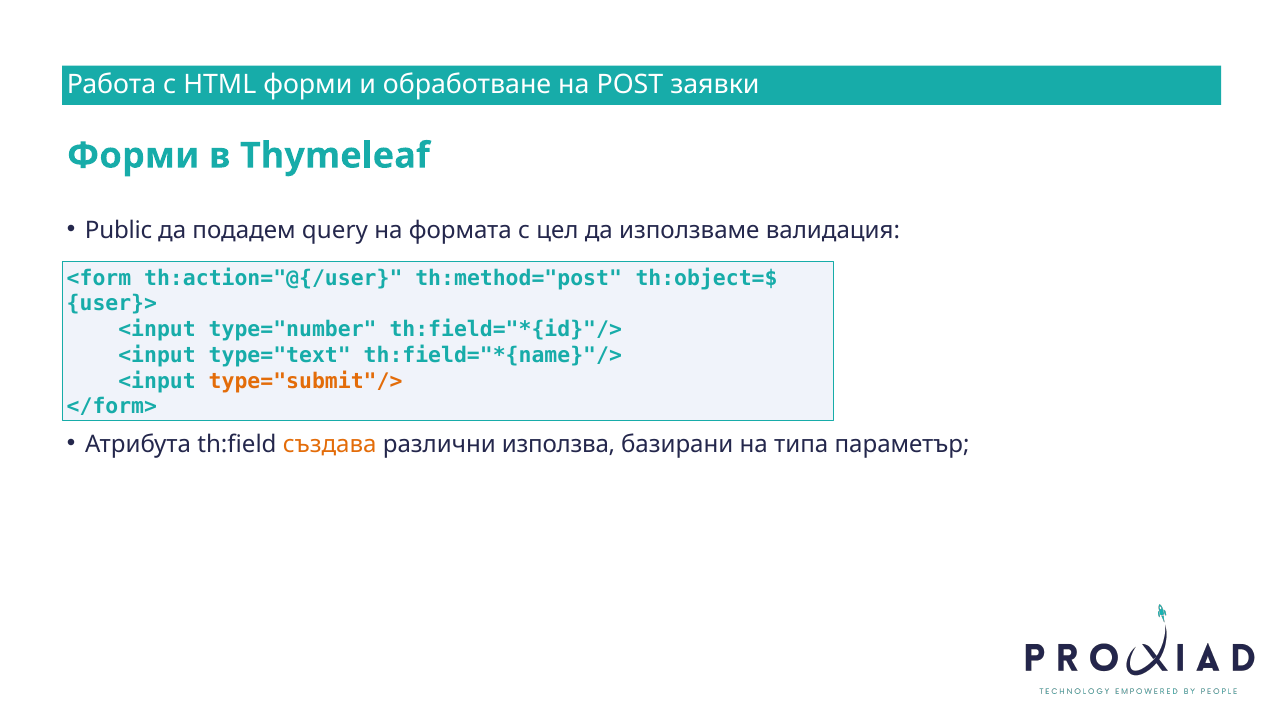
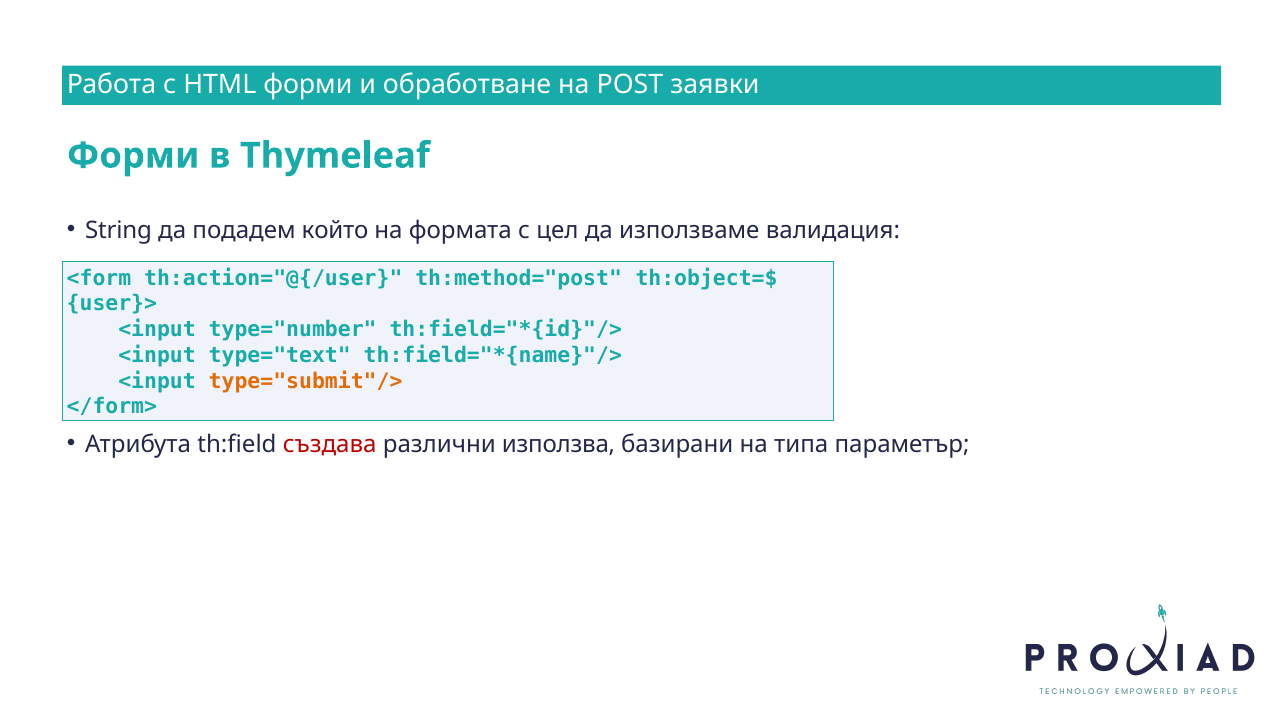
Public: Public -> String
query: query -> който
създава colour: orange -> red
